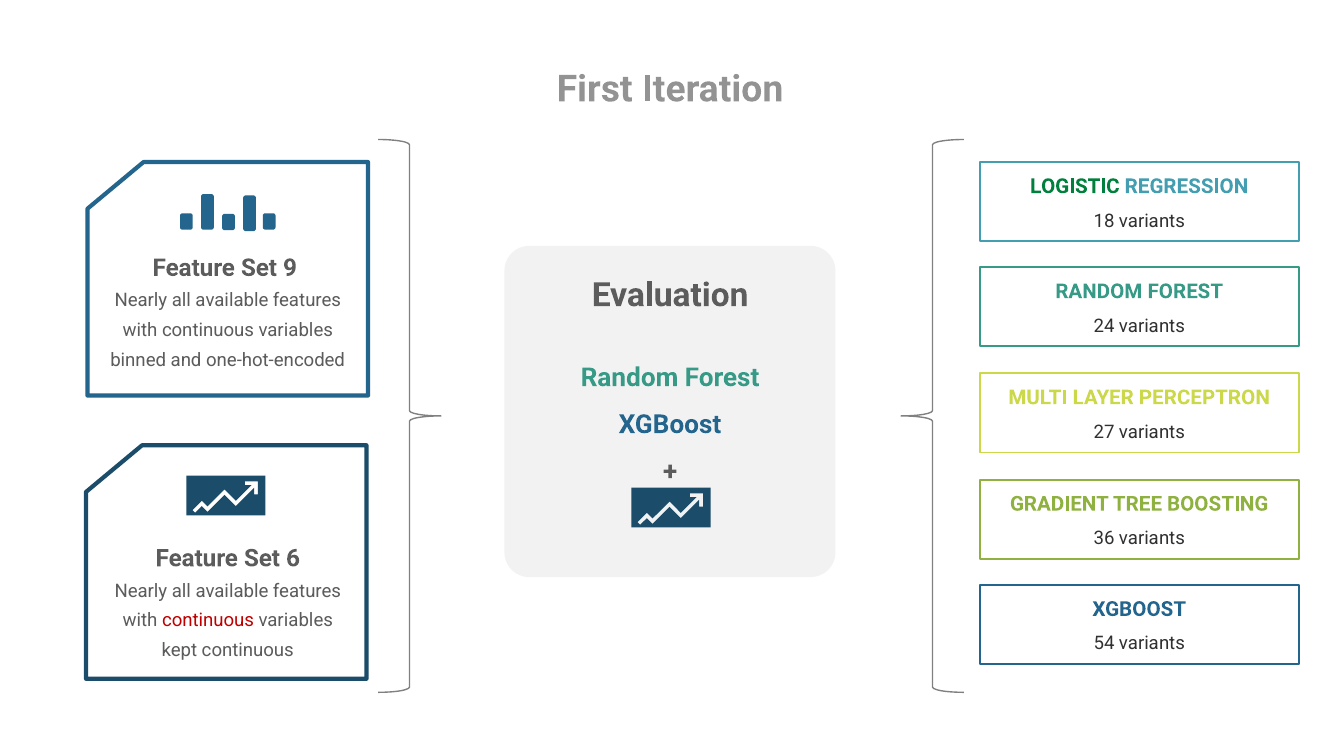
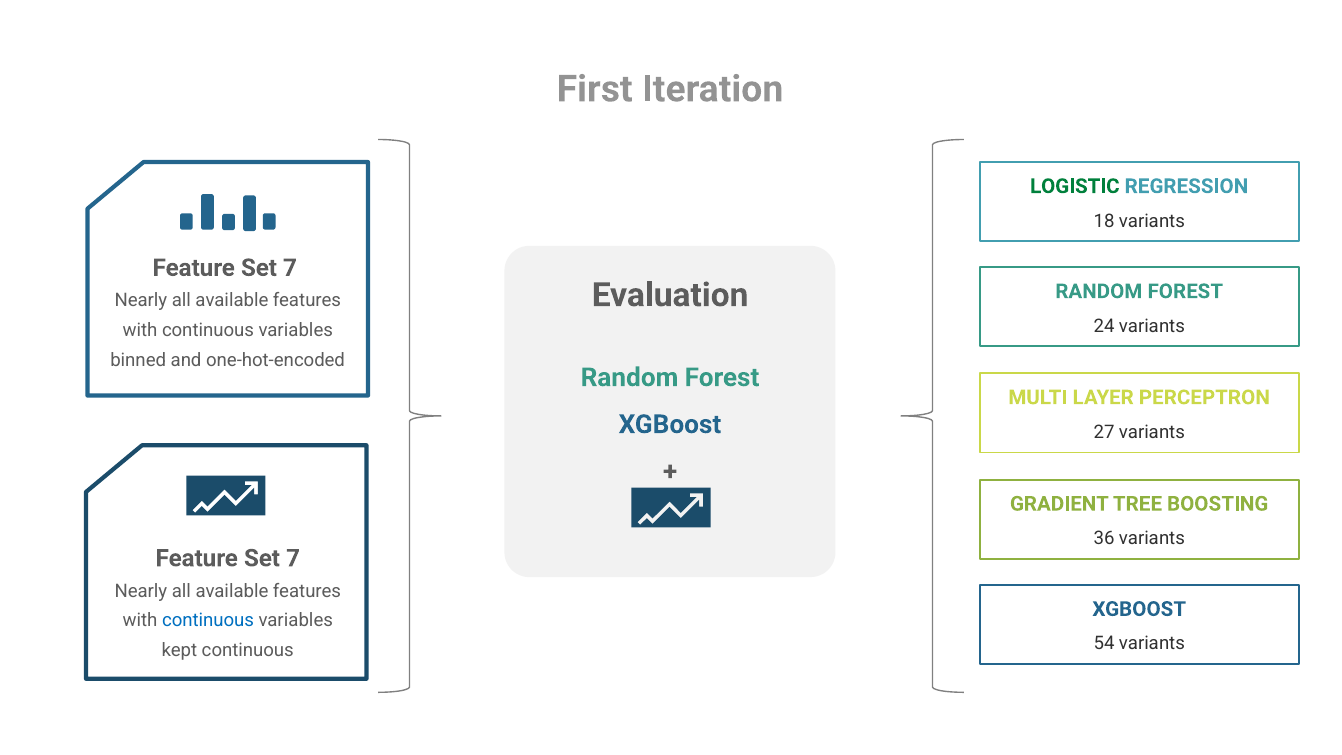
9 at (290, 268): 9 -> 7
6 at (293, 558): 6 -> 7
continuous at (208, 621) colour: red -> blue
